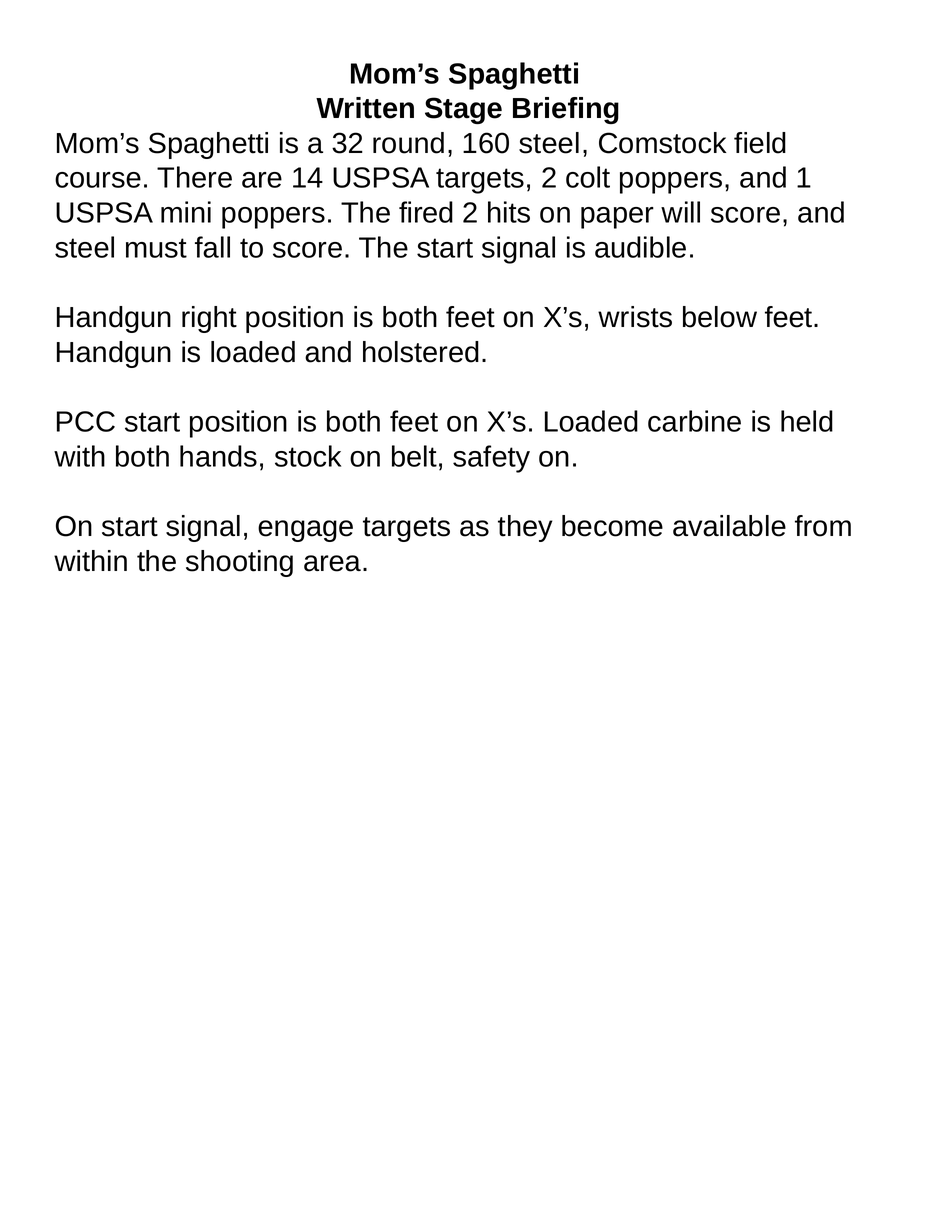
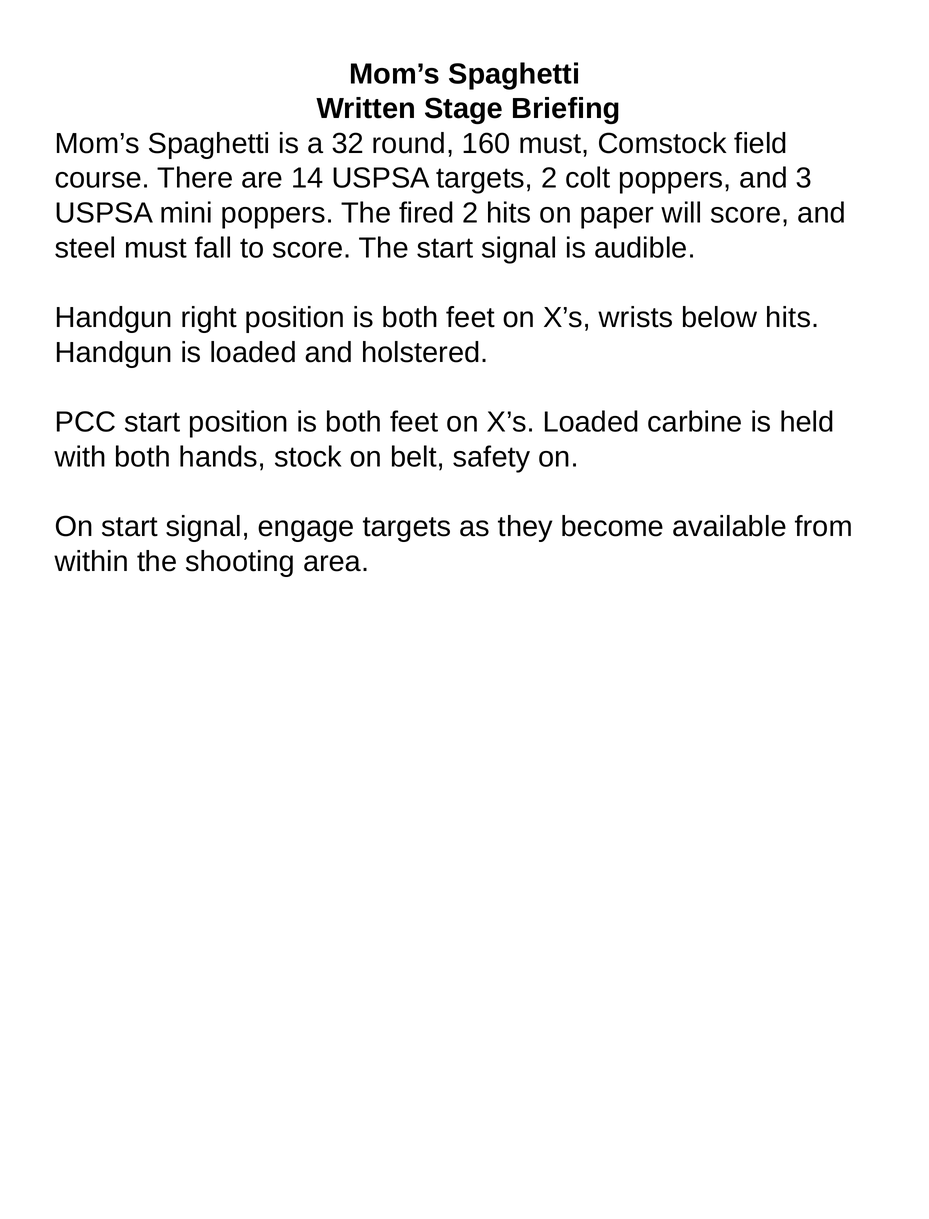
160 steel: steel -> must
1: 1 -> 3
below feet: feet -> hits
